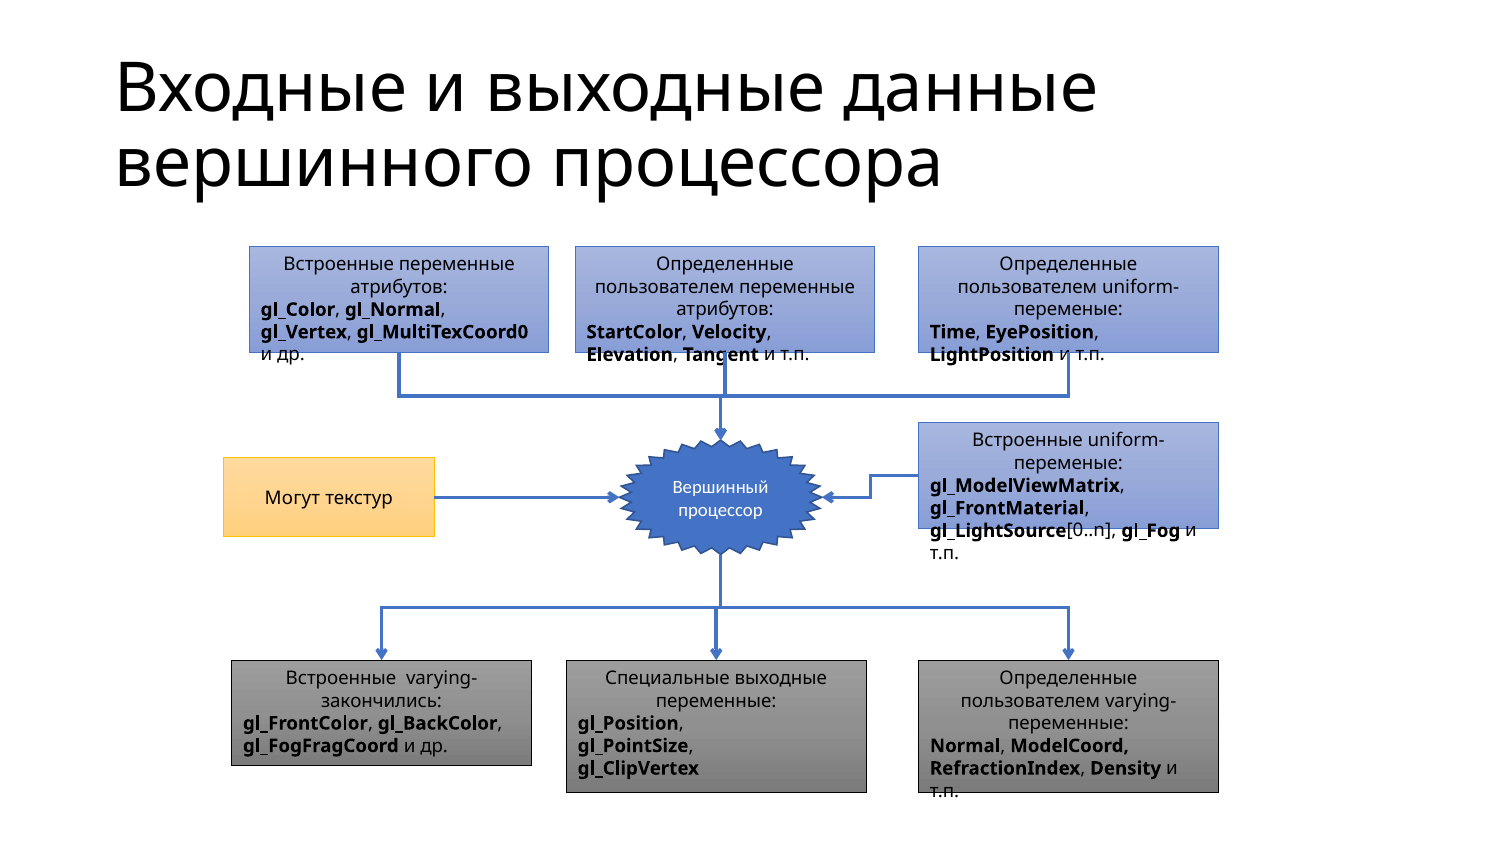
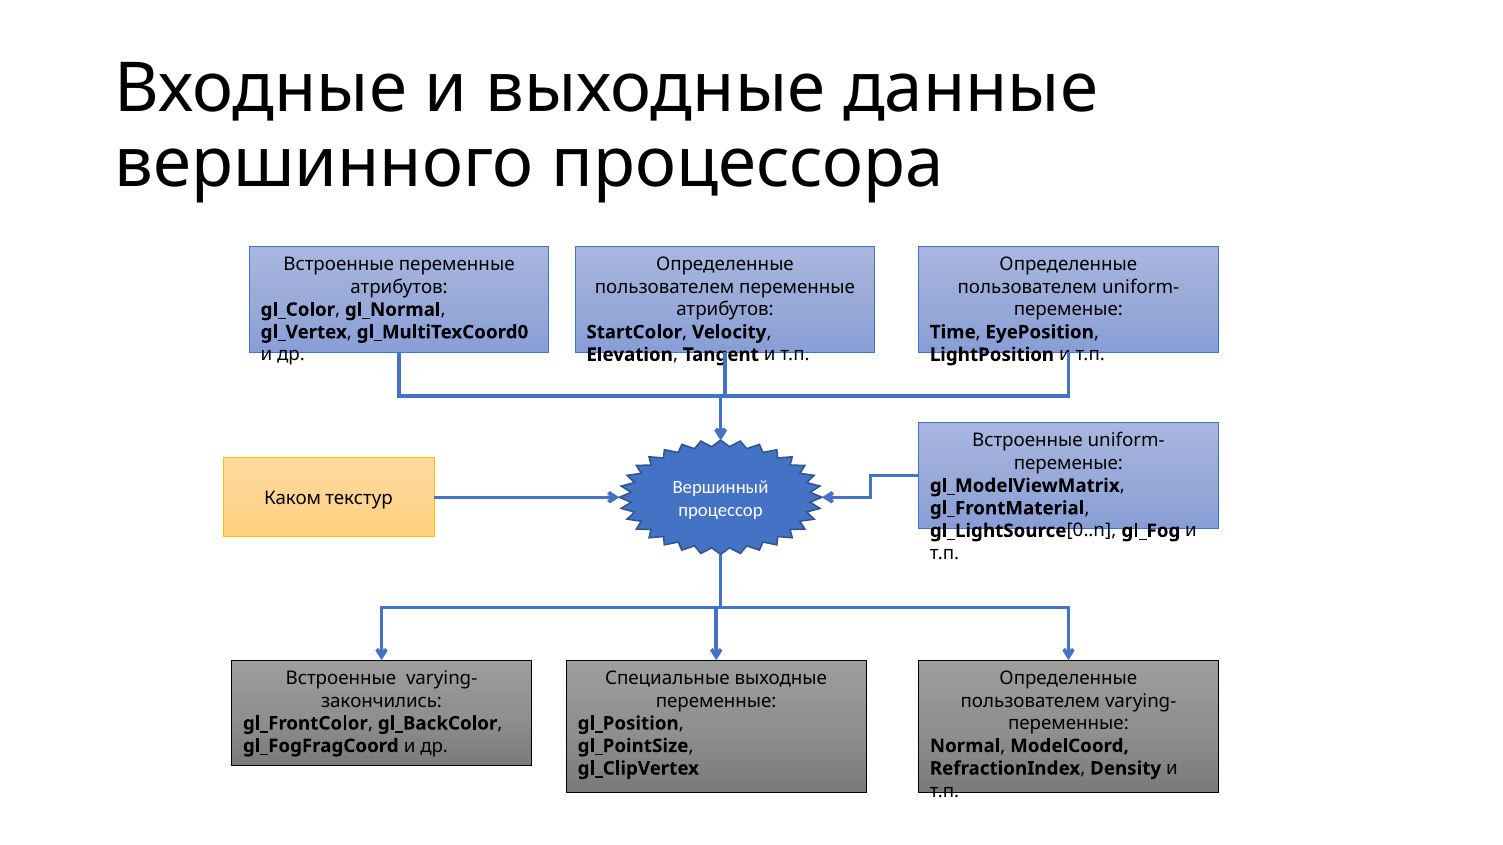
Могут: Могут -> Каком
